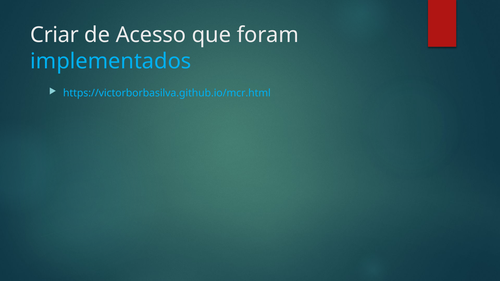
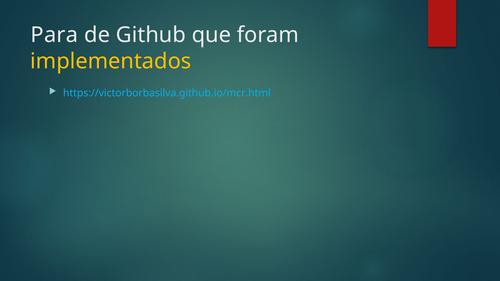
Criar: Criar -> Para
Acesso: Acesso -> Github
implementados colour: light blue -> yellow
